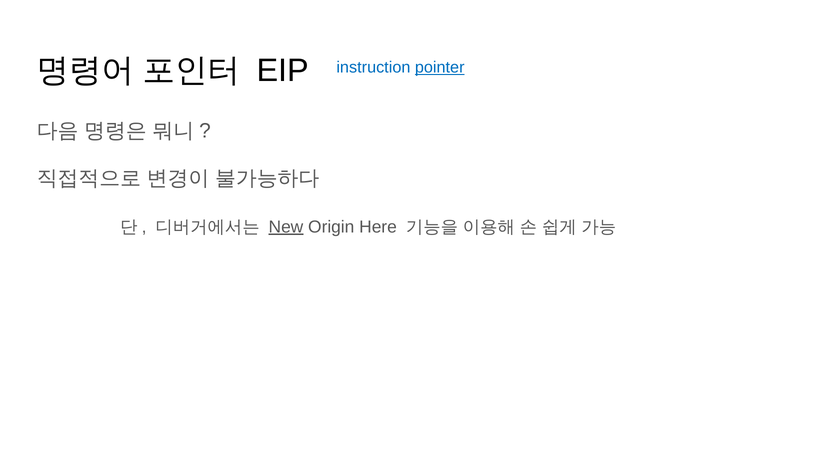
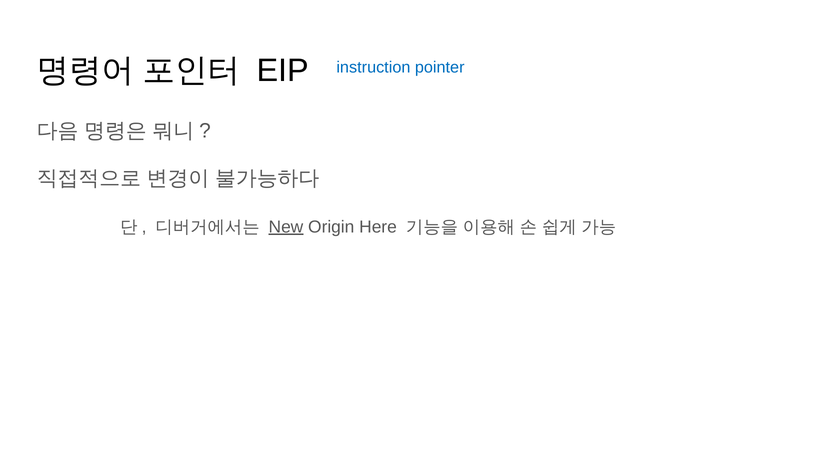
pointer underline: present -> none
